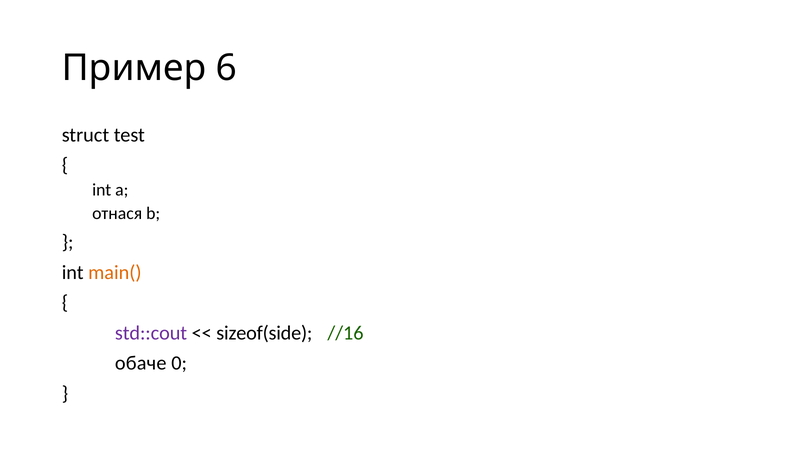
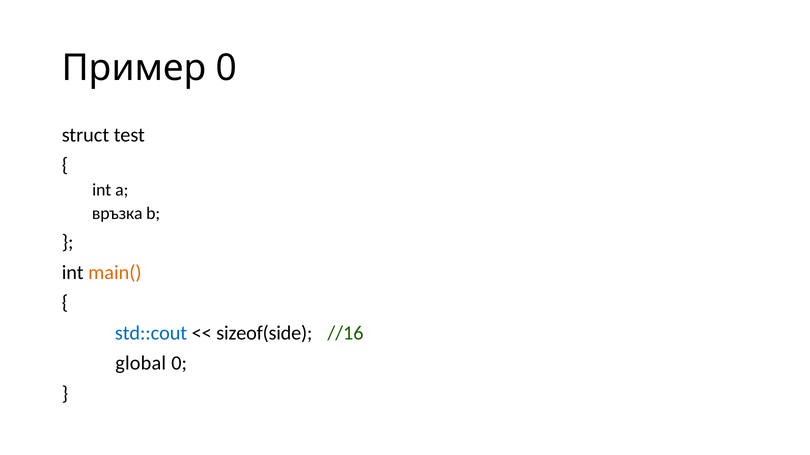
Пример 6: 6 -> 0
отнася: отнася -> връзка
std::cout colour: purple -> blue
обаче: обаче -> global
